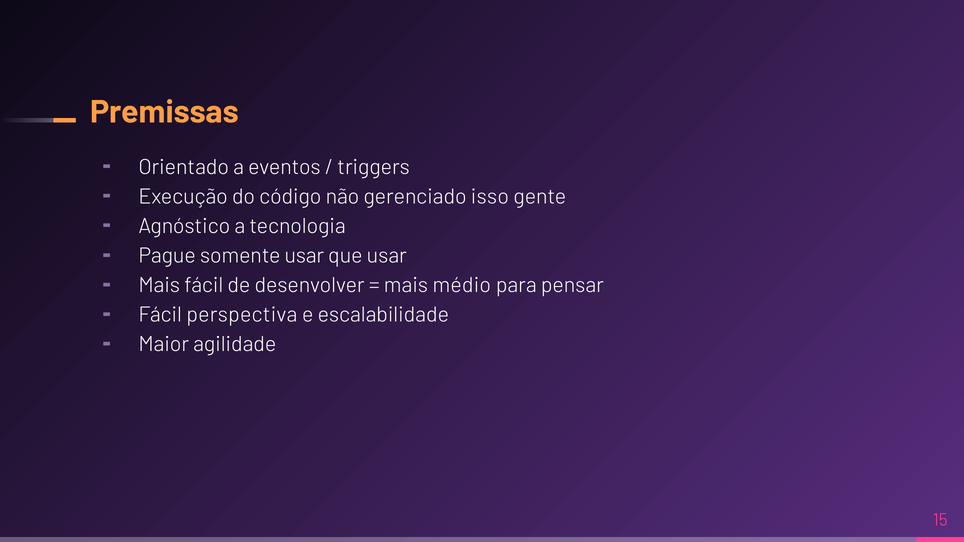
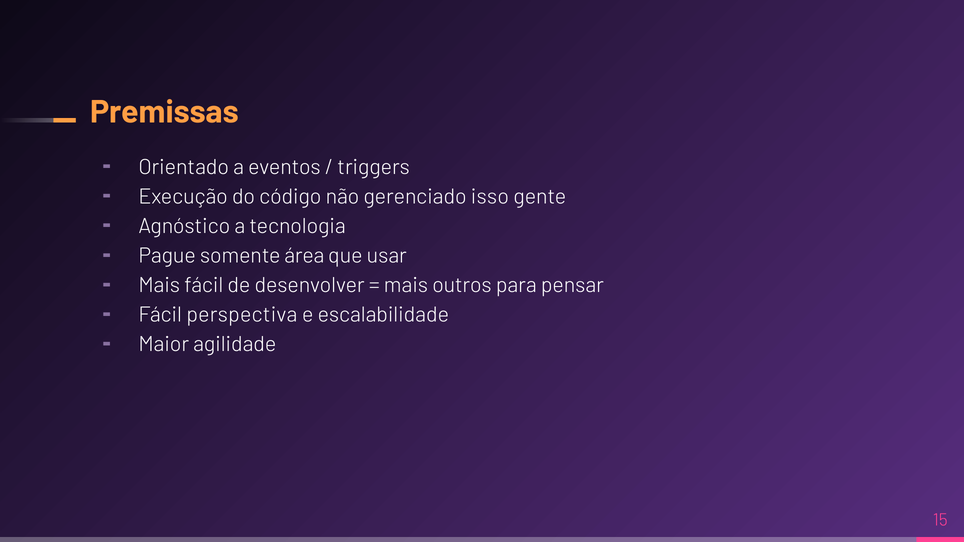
somente usar: usar -> área
médio: médio -> outros
